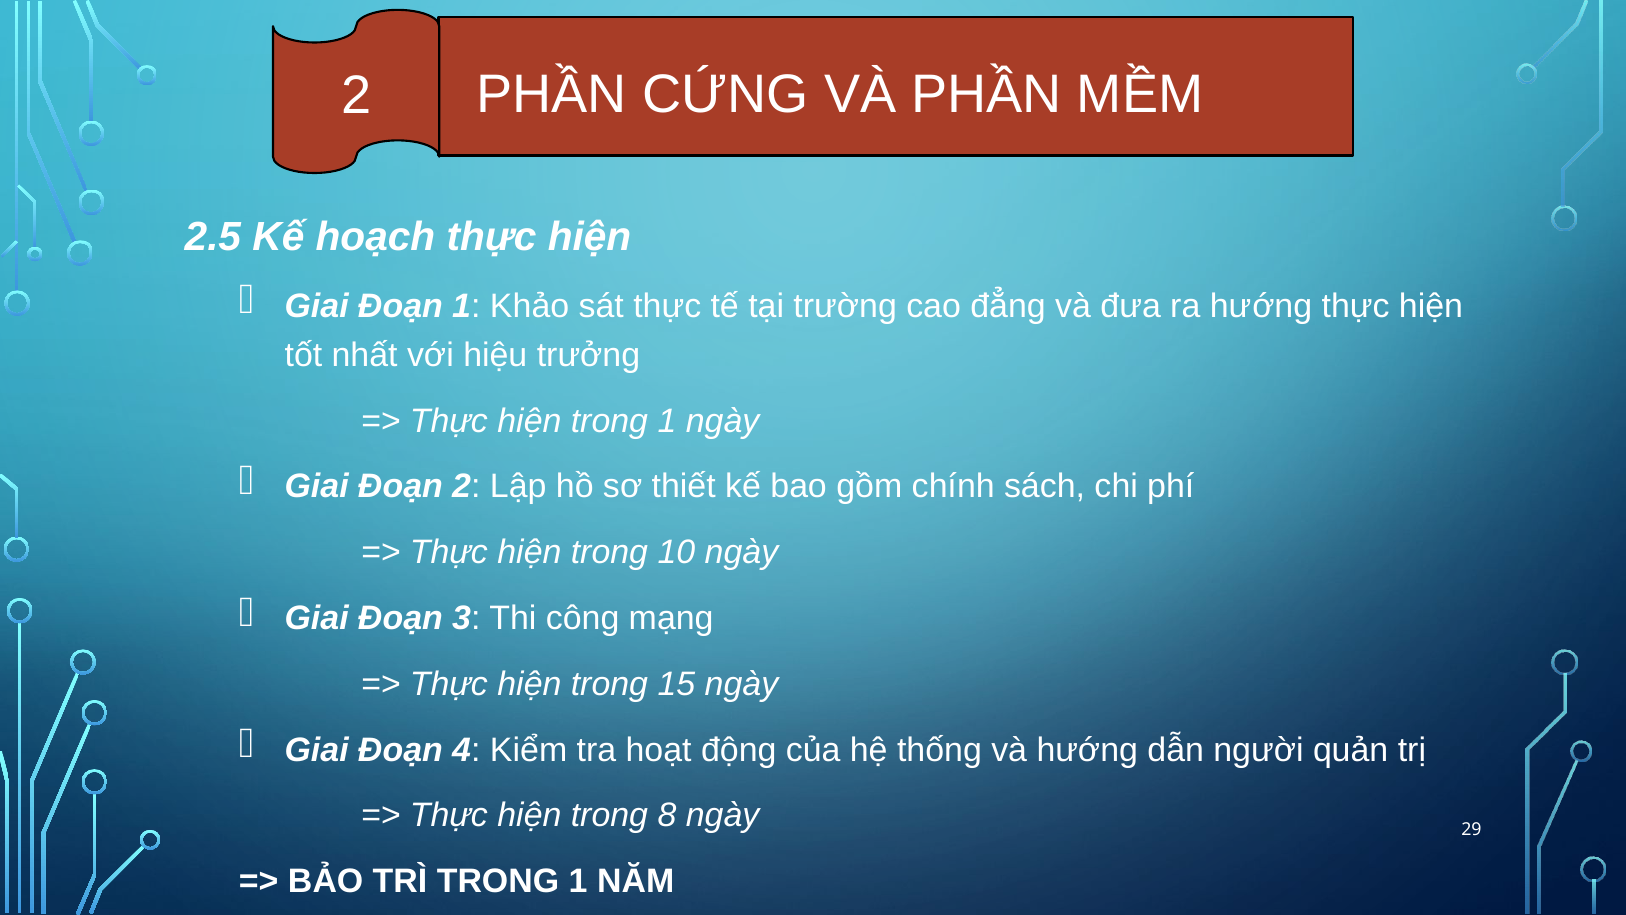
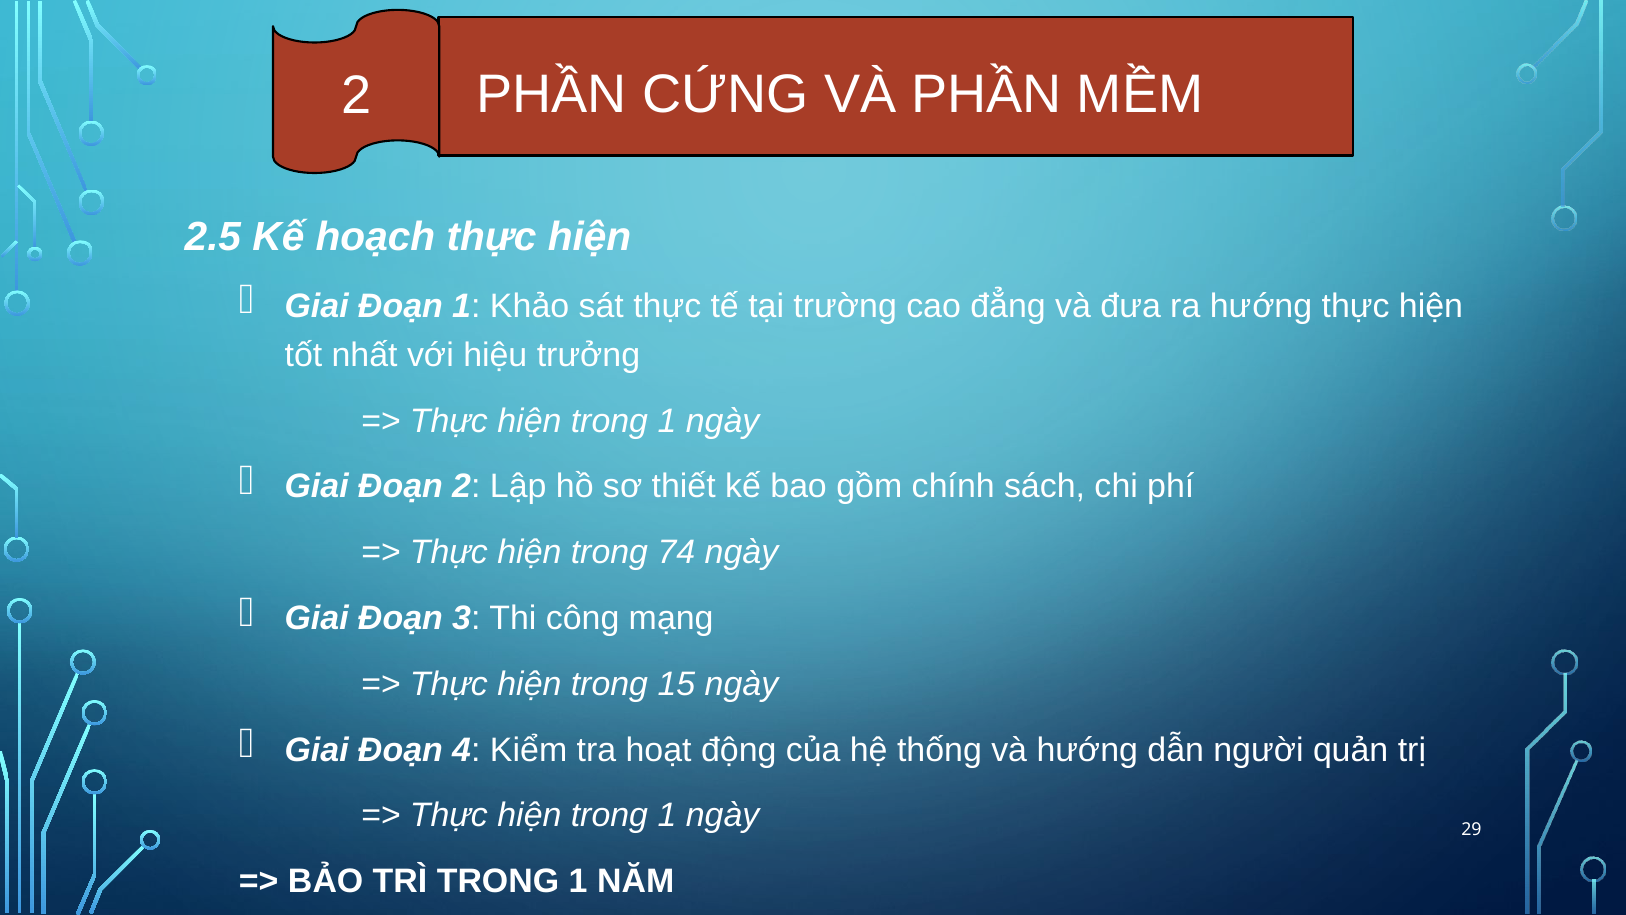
10: 10 -> 74
8 at (667, 815): 8 -> 1
